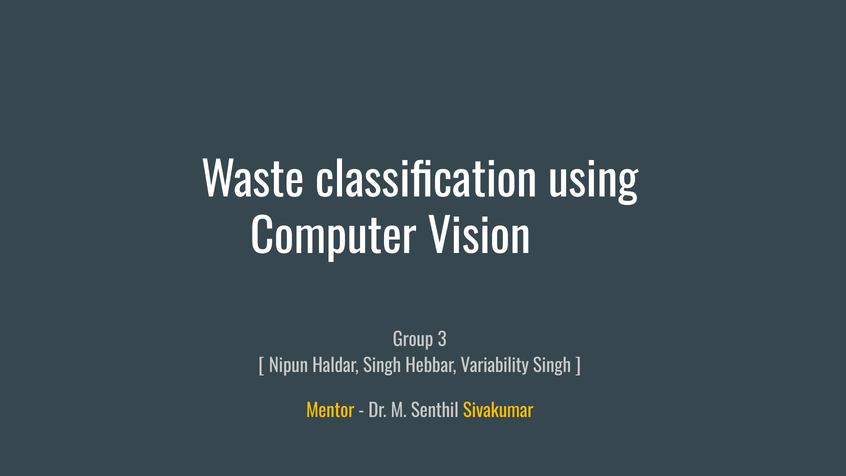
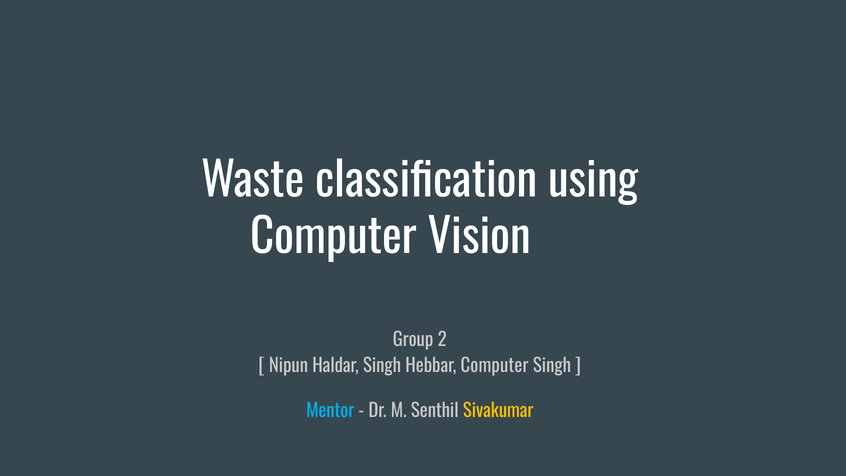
3: 3 -> 2
Hebbar Variability: Variability -> Computer
Mentor colour: yellow -> light blue
